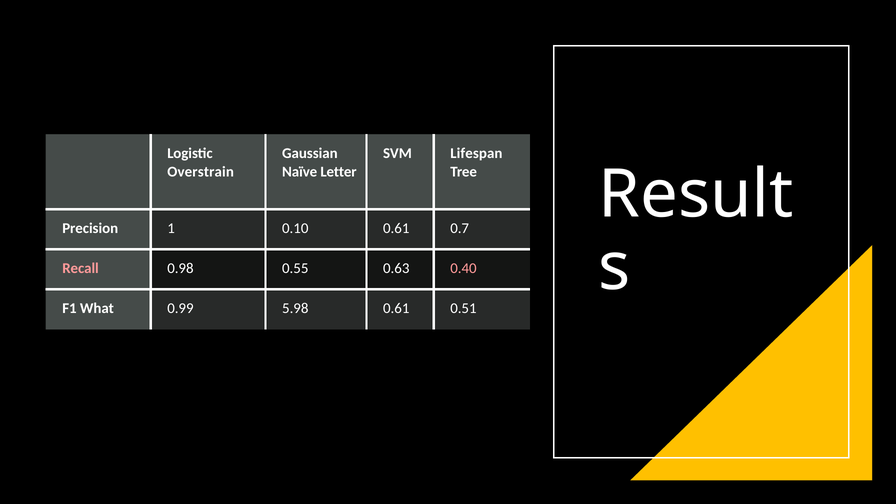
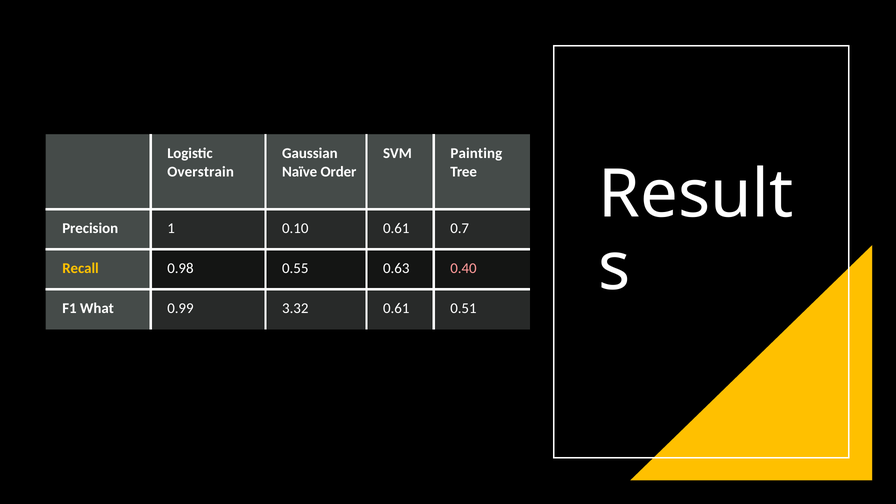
Lifespan: Lifespan -> Painting
Letter: Letter -> Order
Recall colour: pink -> yellow
5.98: 5.98 -> 3.32
